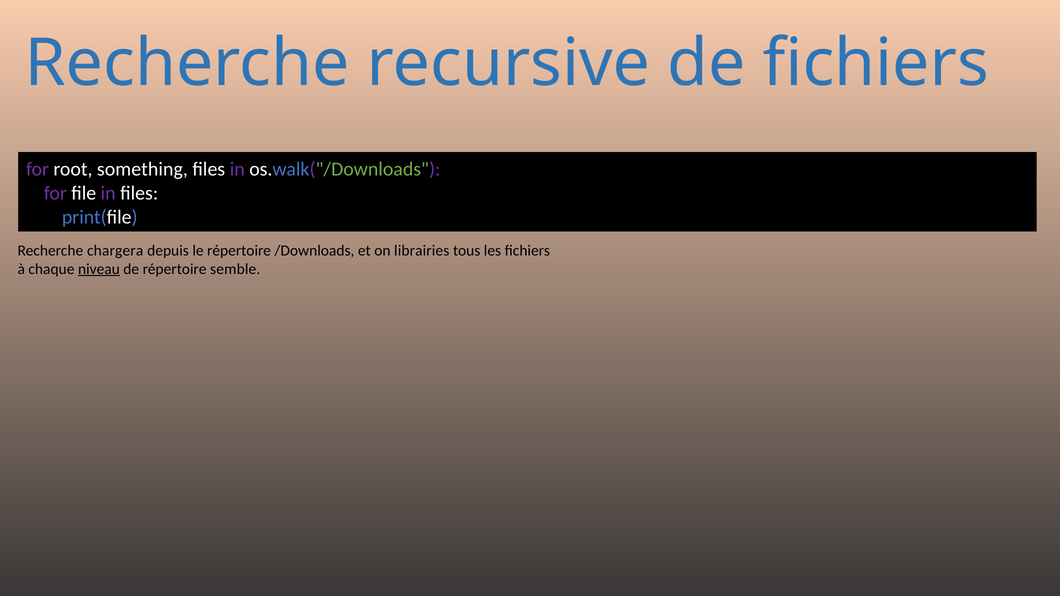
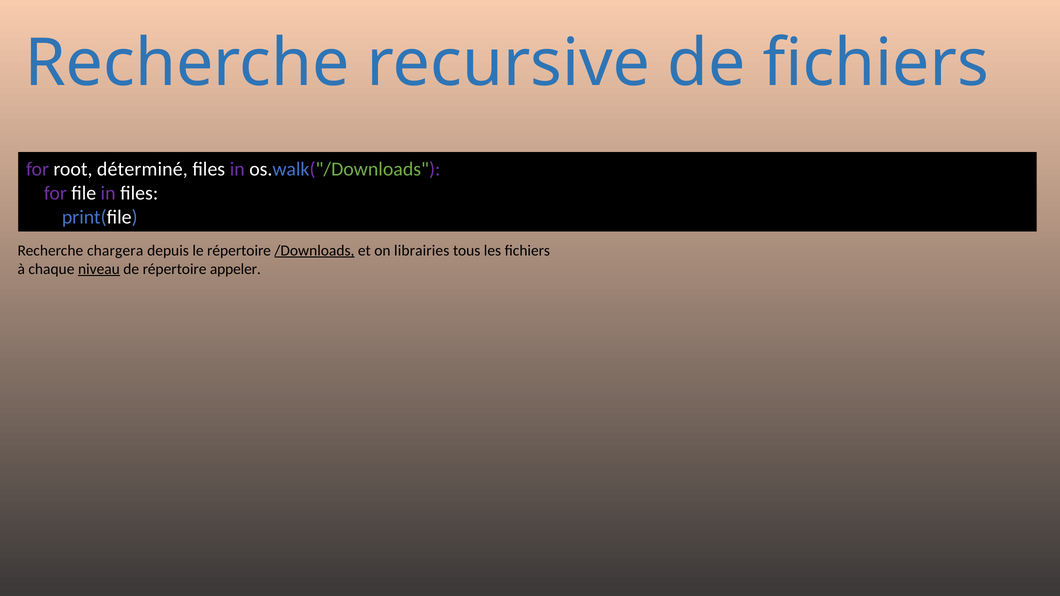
something: something -> déterminé
/Downloads underline: none -> present
semble: semble -> appeler
